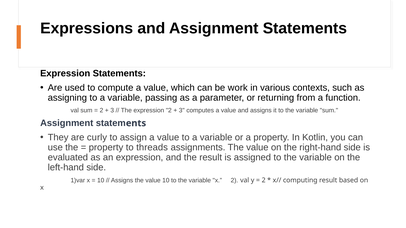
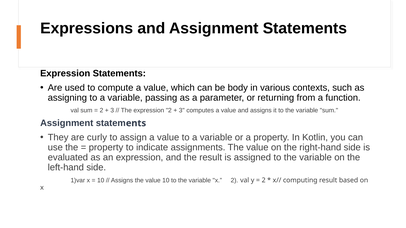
work: work -> body
threads: threads -> indicate
